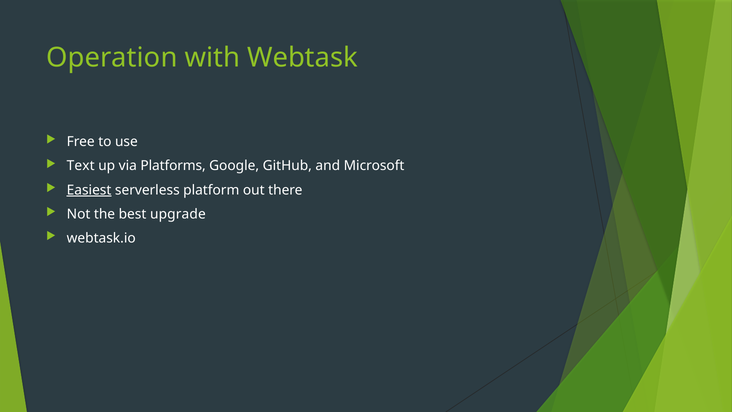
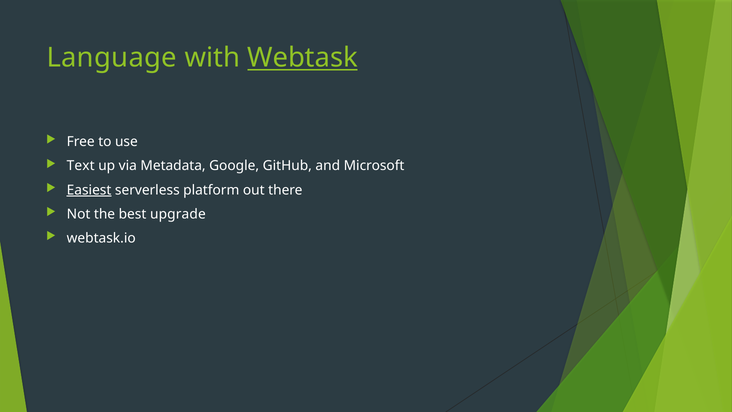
Operation: Operation -> Language
Webtask underline: none -> present
Platforms: Platforms -> Metadata
